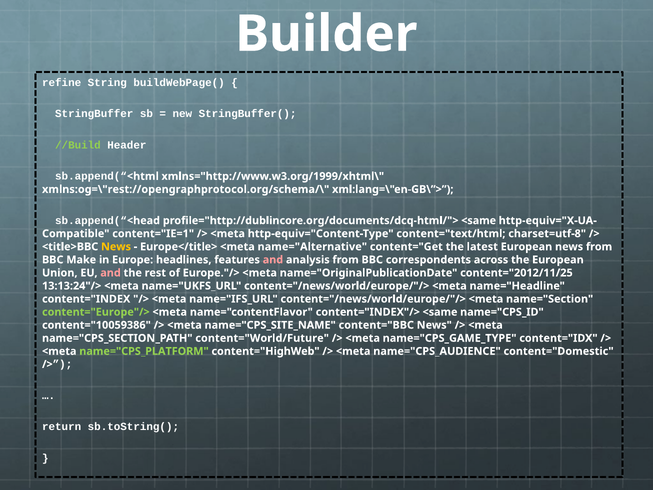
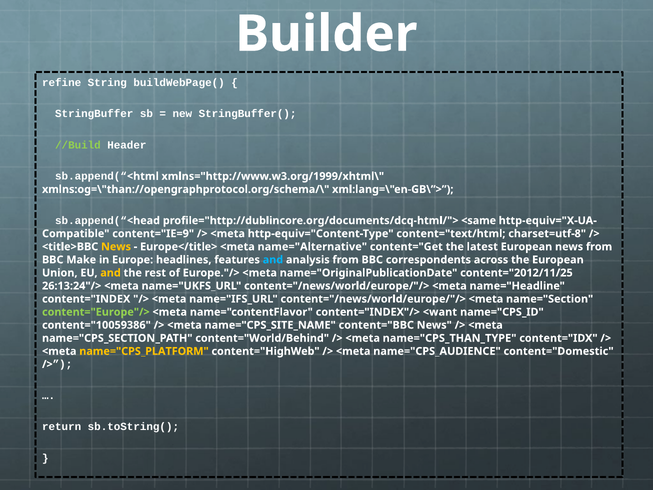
xmlns:og=\"rest://opengraphprotocol.org/schema/\: xmlns:og=\"rest://opengraphprotocol.org/schema/\ -> xmlns:og=\"than://opengraphprotocol.org/schema/\
content="IE=1: content="IE=1 -> content="IE=9
and at (273, 260) colour: pink -> light blue
and at (111, 273) colour: pink -> yellow
13:13:24"/>: 13:13:24"/> -> 26:13:24"/>
content="INDEX"/> <same: <same -> <want
content="World/Future: content="World/Future -> content="World/Behind
name="CPS_GAME_TYPE: name="CPS_GAME_TYPE -> name="CPS_THAN_TYPE
name="CPS_PLATFORM colour: light green -> yellow
